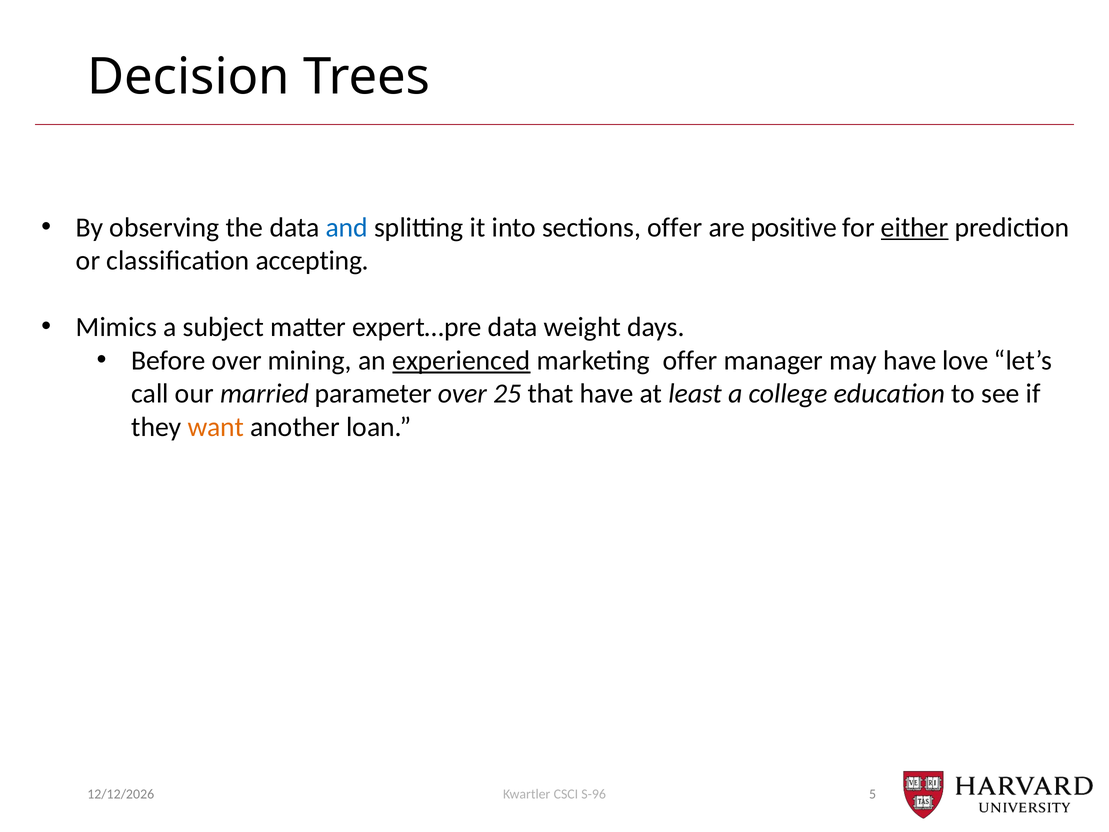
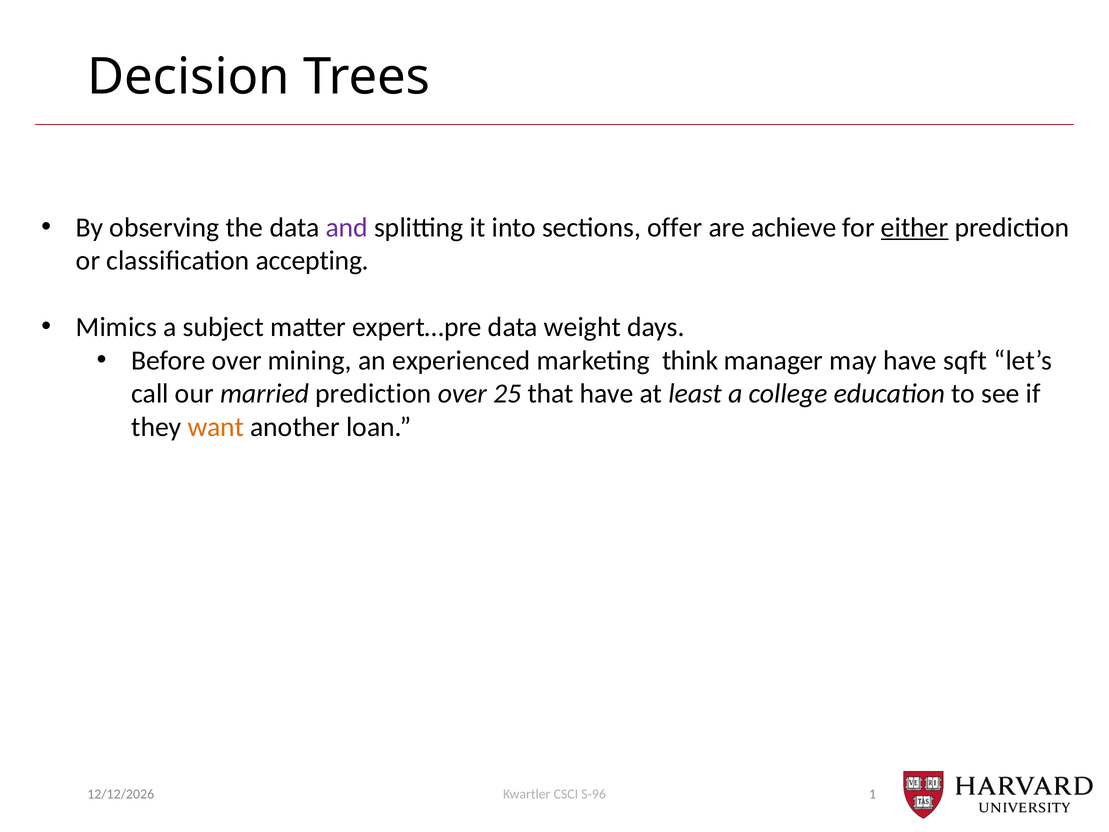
and colour: blue -> purple
positive: positive -> achieve
experienced underline: present -> none
marketing offer: offer -> think
love: love -> sqft
married parameter: parameter -> prediction
5: 5 -> 1
